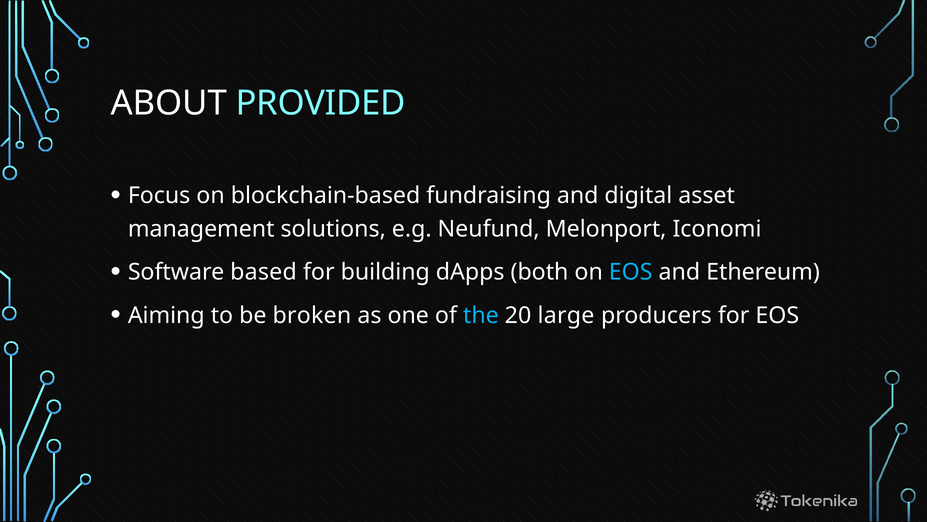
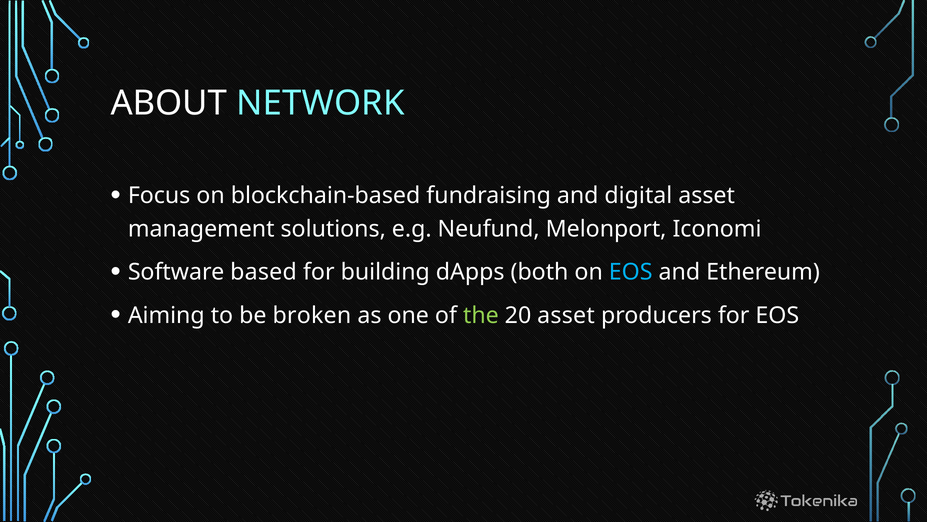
PROVIDED: PROVIDED -> NETWORK
the colour: light blue -> light green
20 large: large -> asset
